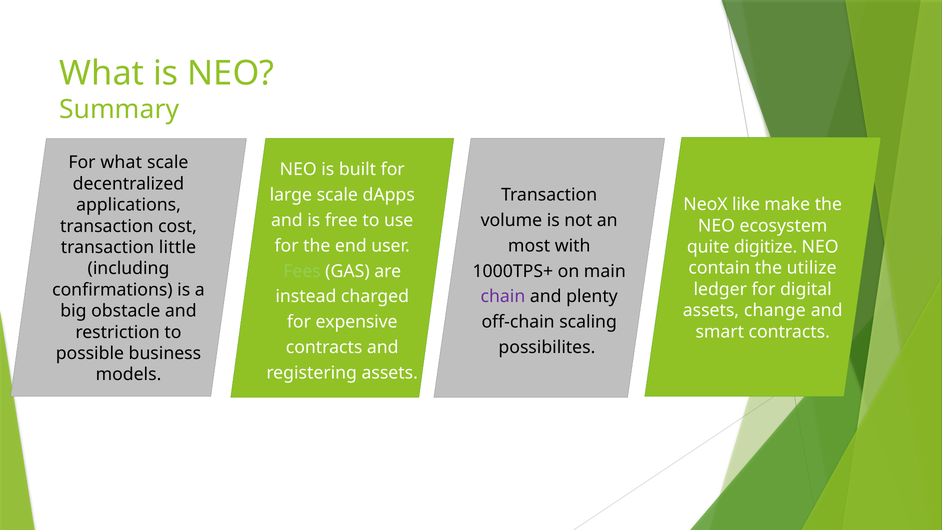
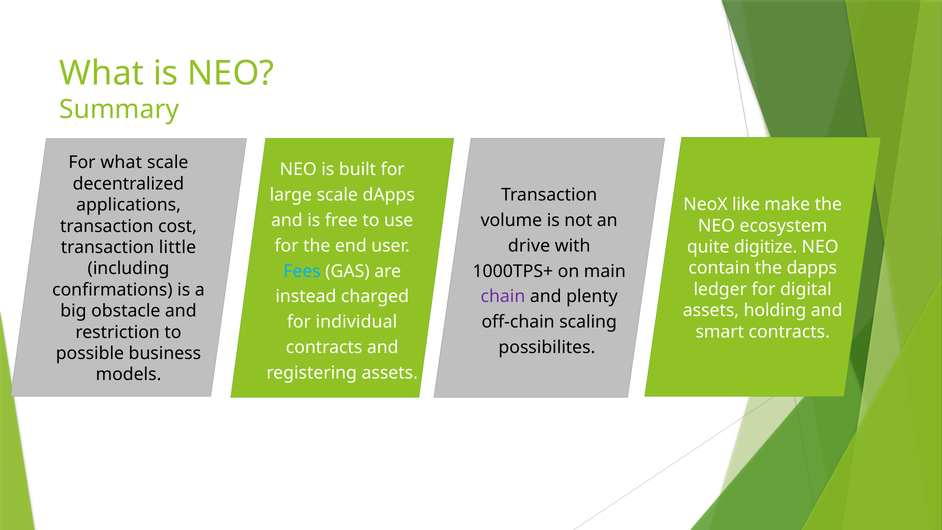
most: most -> drive
the utilize: utilize -> dapps
Fees colour: light green -> light blue
change: change -> holding
expensive: expensive -> individual
